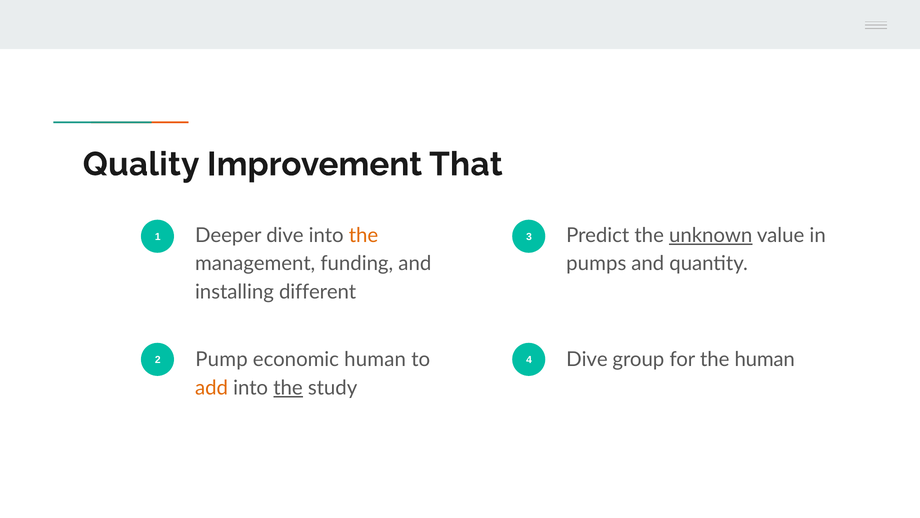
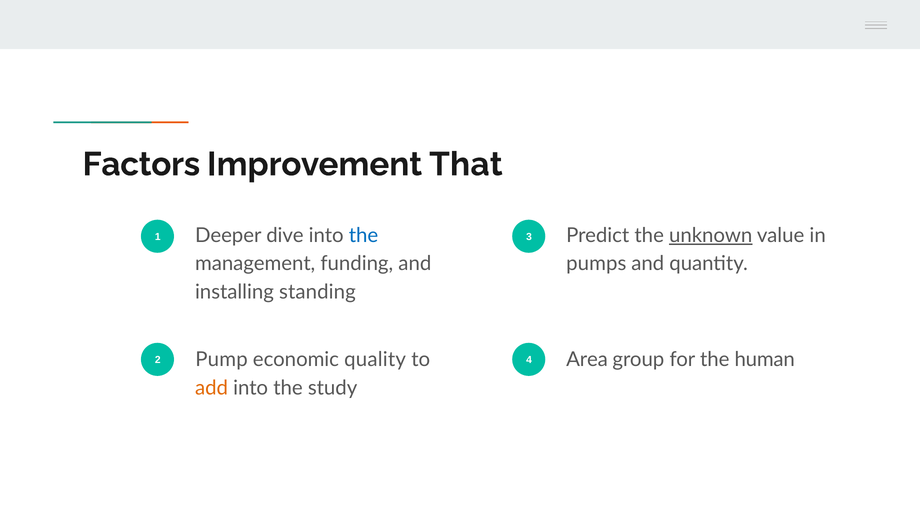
Quality: Quality -> Factors
the at (364, 235) colour: orange -> blue
different: different -> standing
economic human: human -> quality
4 Dive: Dive -> Area
the at (288, 388) underline: present -> none
